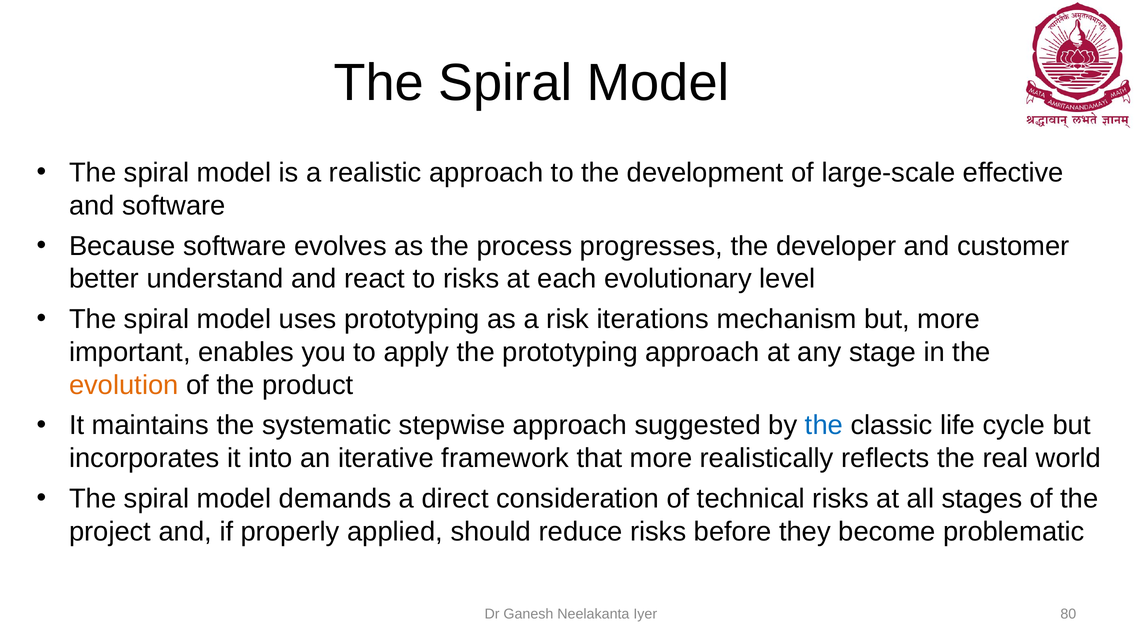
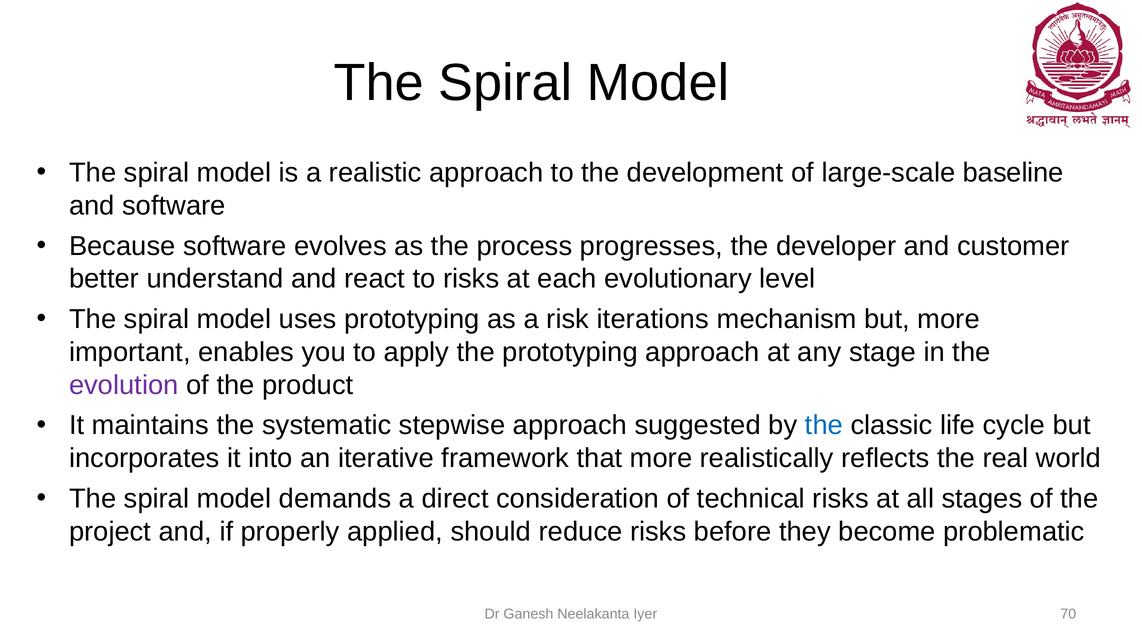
effective: effective -> baseline
evolution colour: orange -> purple
80: 80 -> 70
